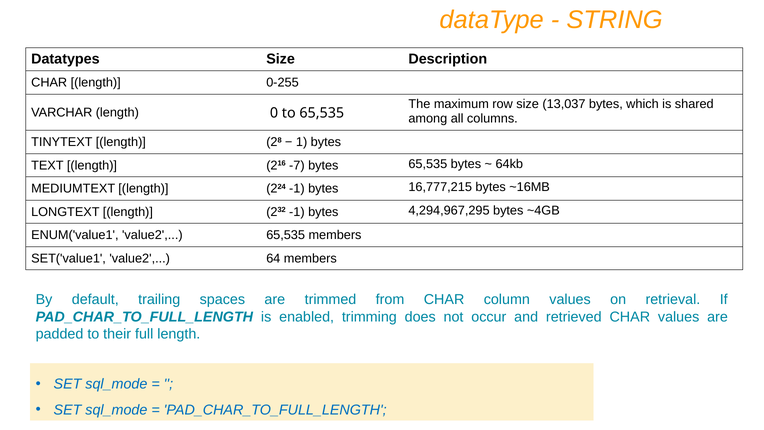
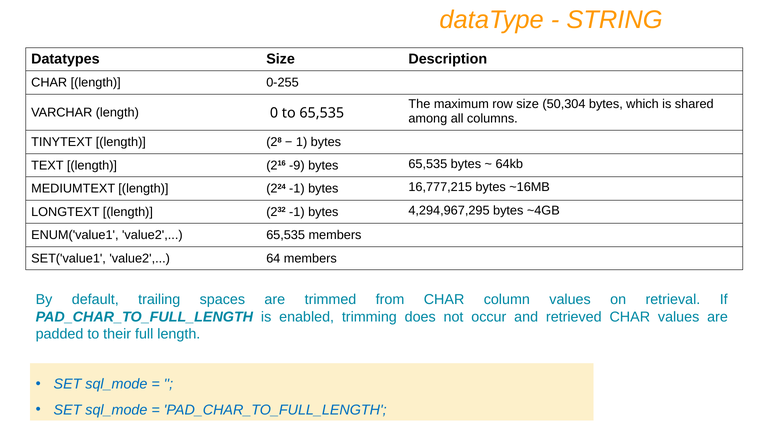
13,037: 13,037 -> 50,304
-7: -7 -> -9
